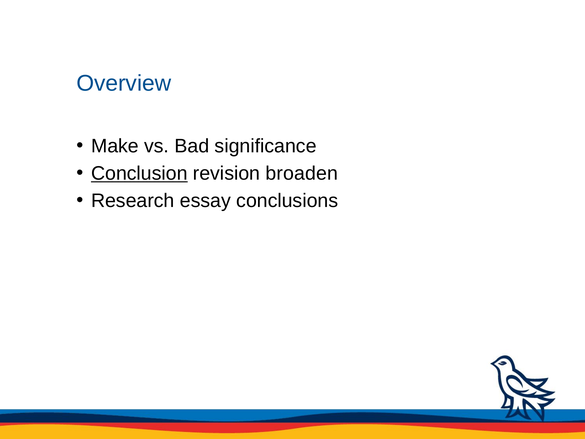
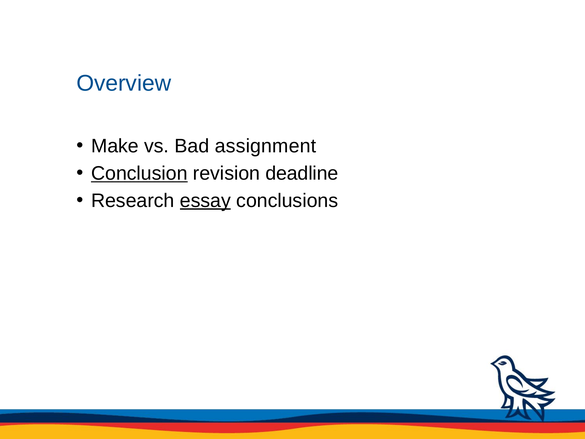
significance: significance -> assignment
broaden: broaden -> deadline
essay underline: none -> present
